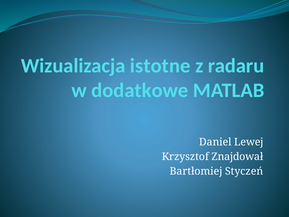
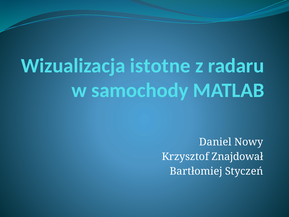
dodatkowe: dodatkowe -> samochody
Lewej: Lewej -> Nowy
